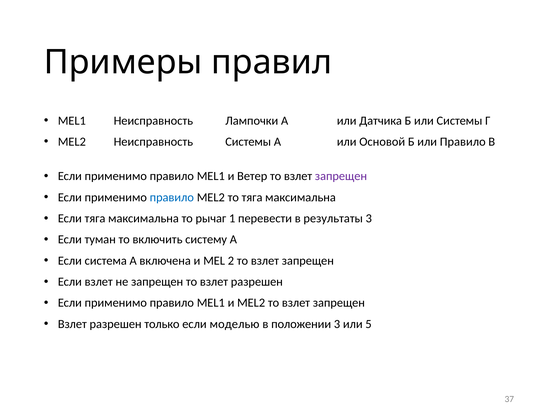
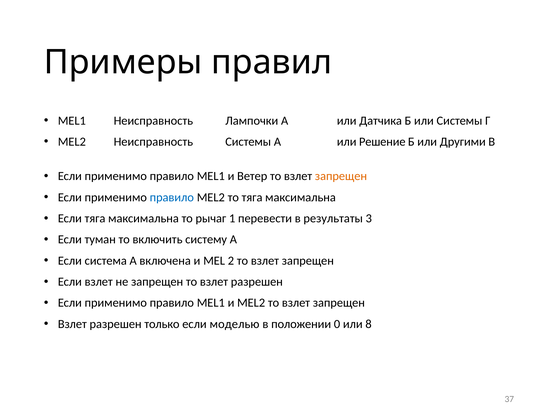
Основой: Основой -> Решение
или Правило: Правило -> Другими
запрещен at (341, 176) colour: purple -> orange
положении 3: 3 -> 0
5: 5 -> 8
